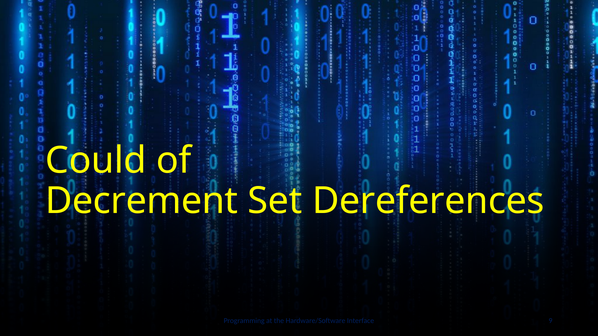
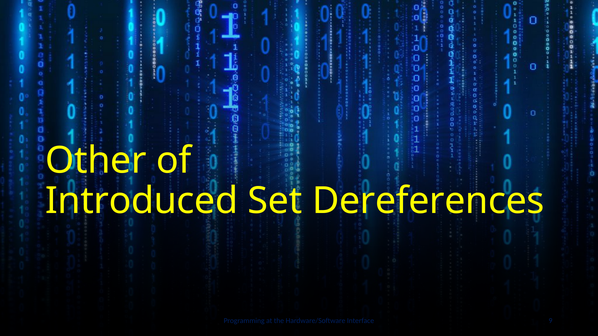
Could: Could -> Other
Decrement: Decrement -> Introduced
